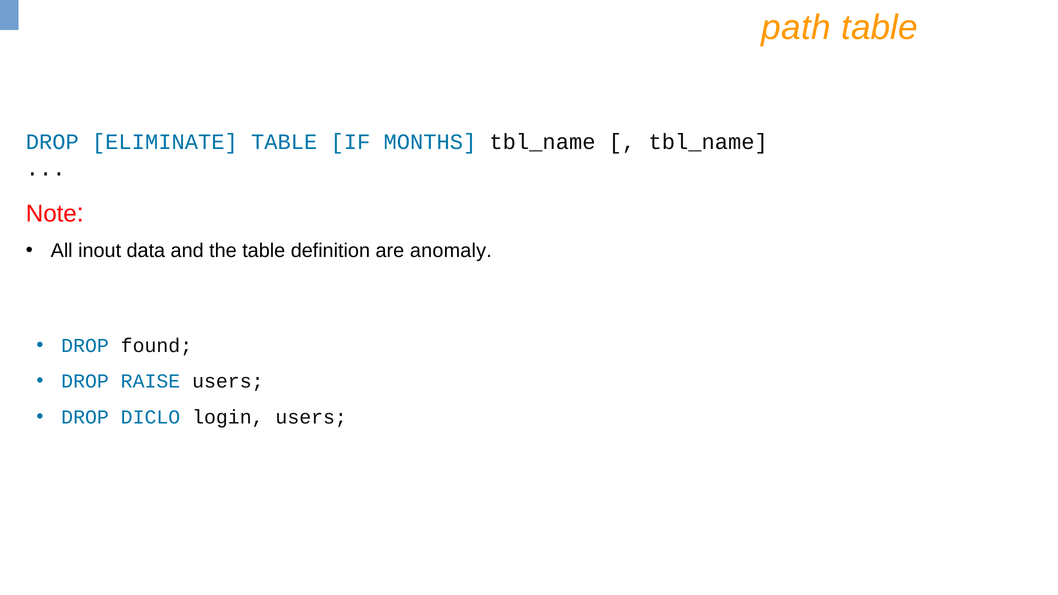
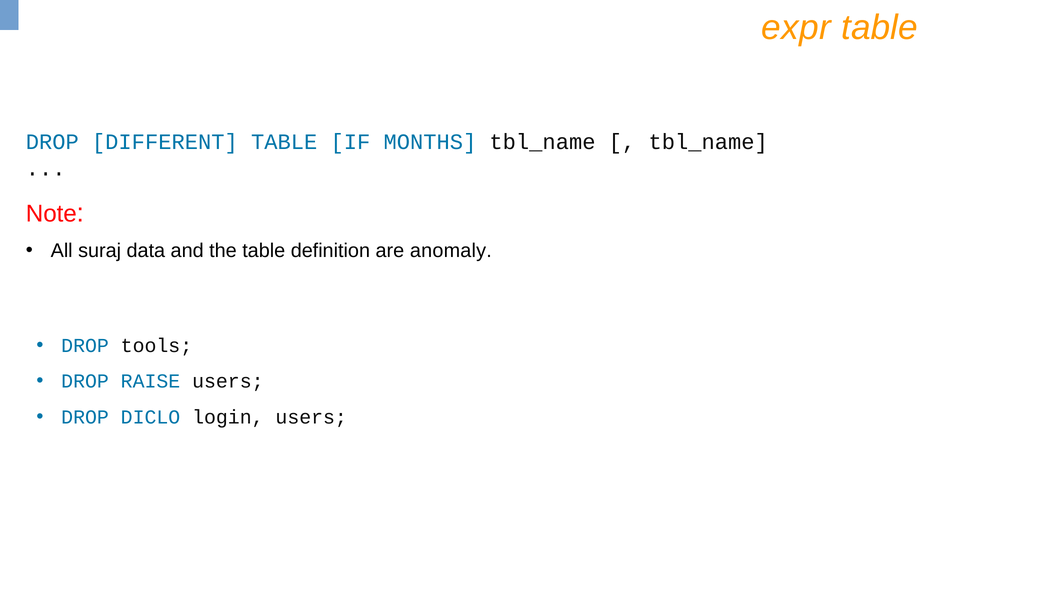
path: path -> expr
ELIMINATE: ELIMINATE -> DIFFERENT
inout: inout -> suraj
found: found -> tools
